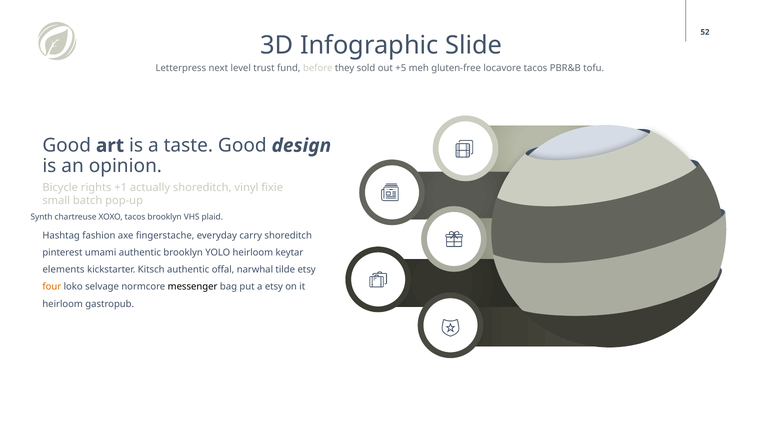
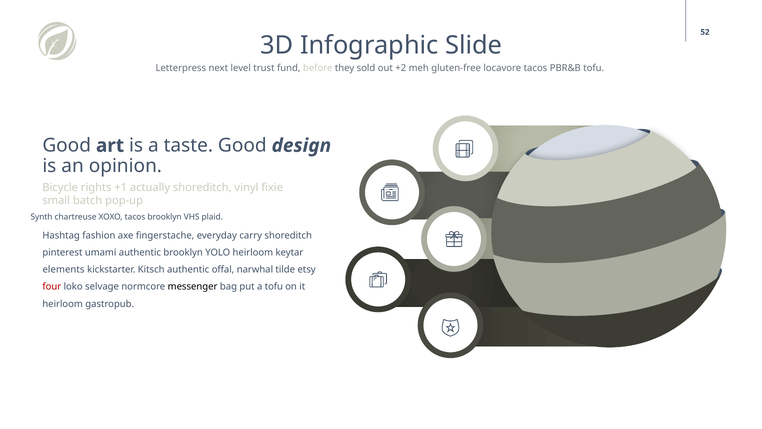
+5: +5 -> +2
four colour: orange -> red
a etsy: etsy -> tofu
